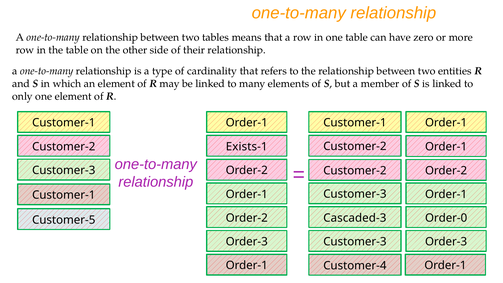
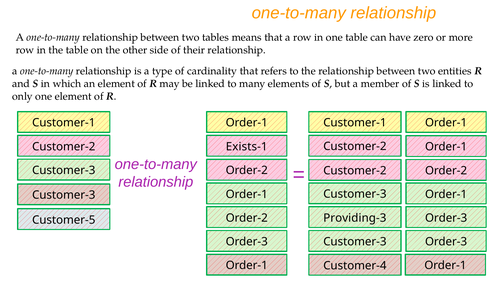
Customer-1 at (64, 195): Customer-1 -> Customer-3
Cascaded-3: Cascaded-3 -> Providing-3
Order-0 at (446, 218): Order-0 -> Order-3
